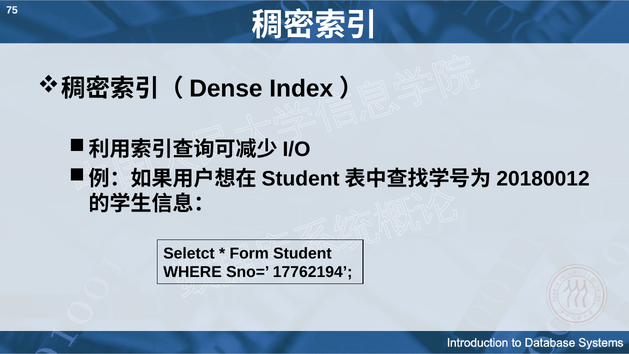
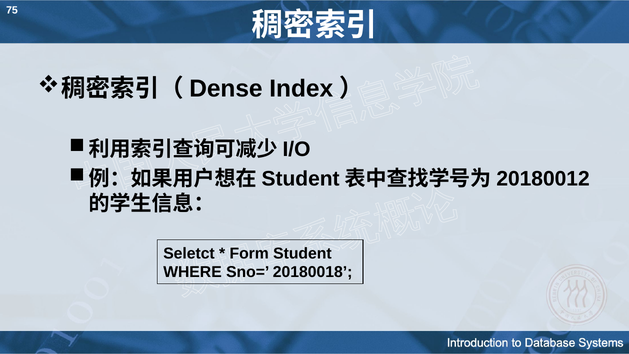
17762194: 17762194 -> 20180018
